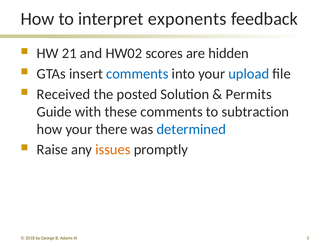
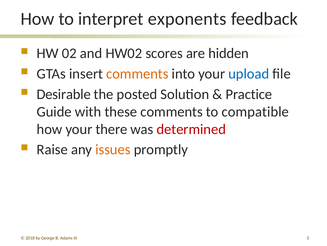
21: 21 -> 02
comments at (137, 74) colour: blue -> orange
Received: Received -> Desirable
Permits: Permits -> Practice
subtraction: subtraction -> compatible
determined colour: blue -> red
